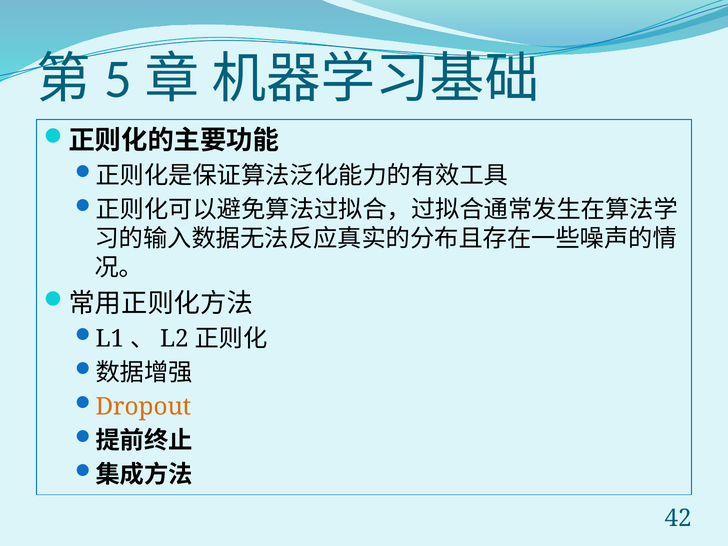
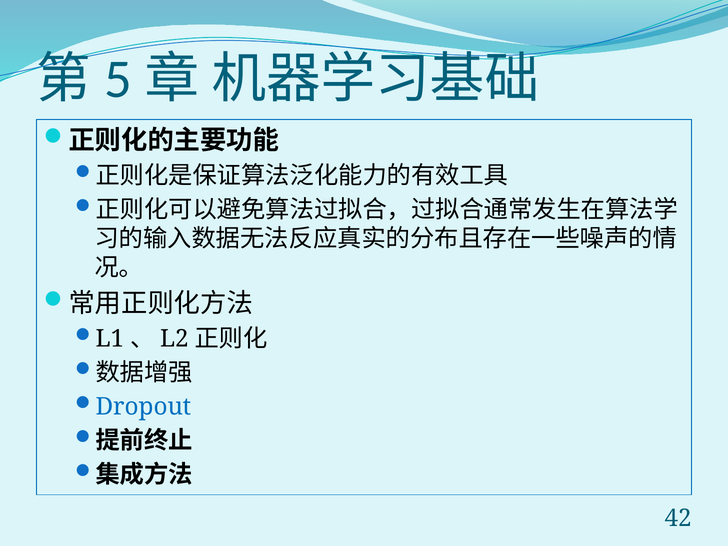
Dropout colour: orange -> blue
